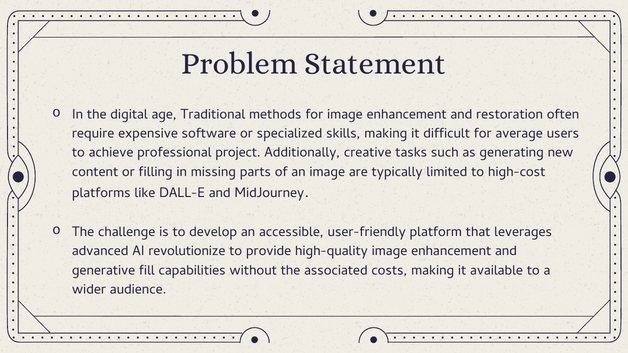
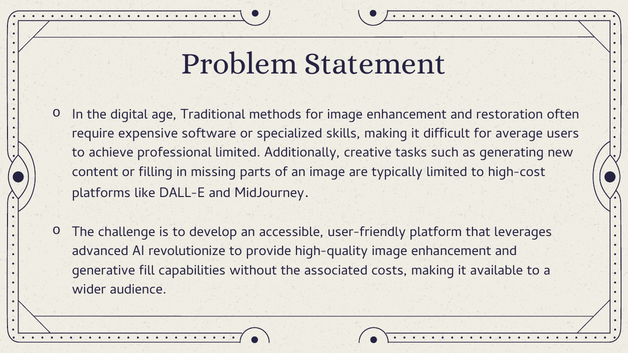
professional project: project -> limited
